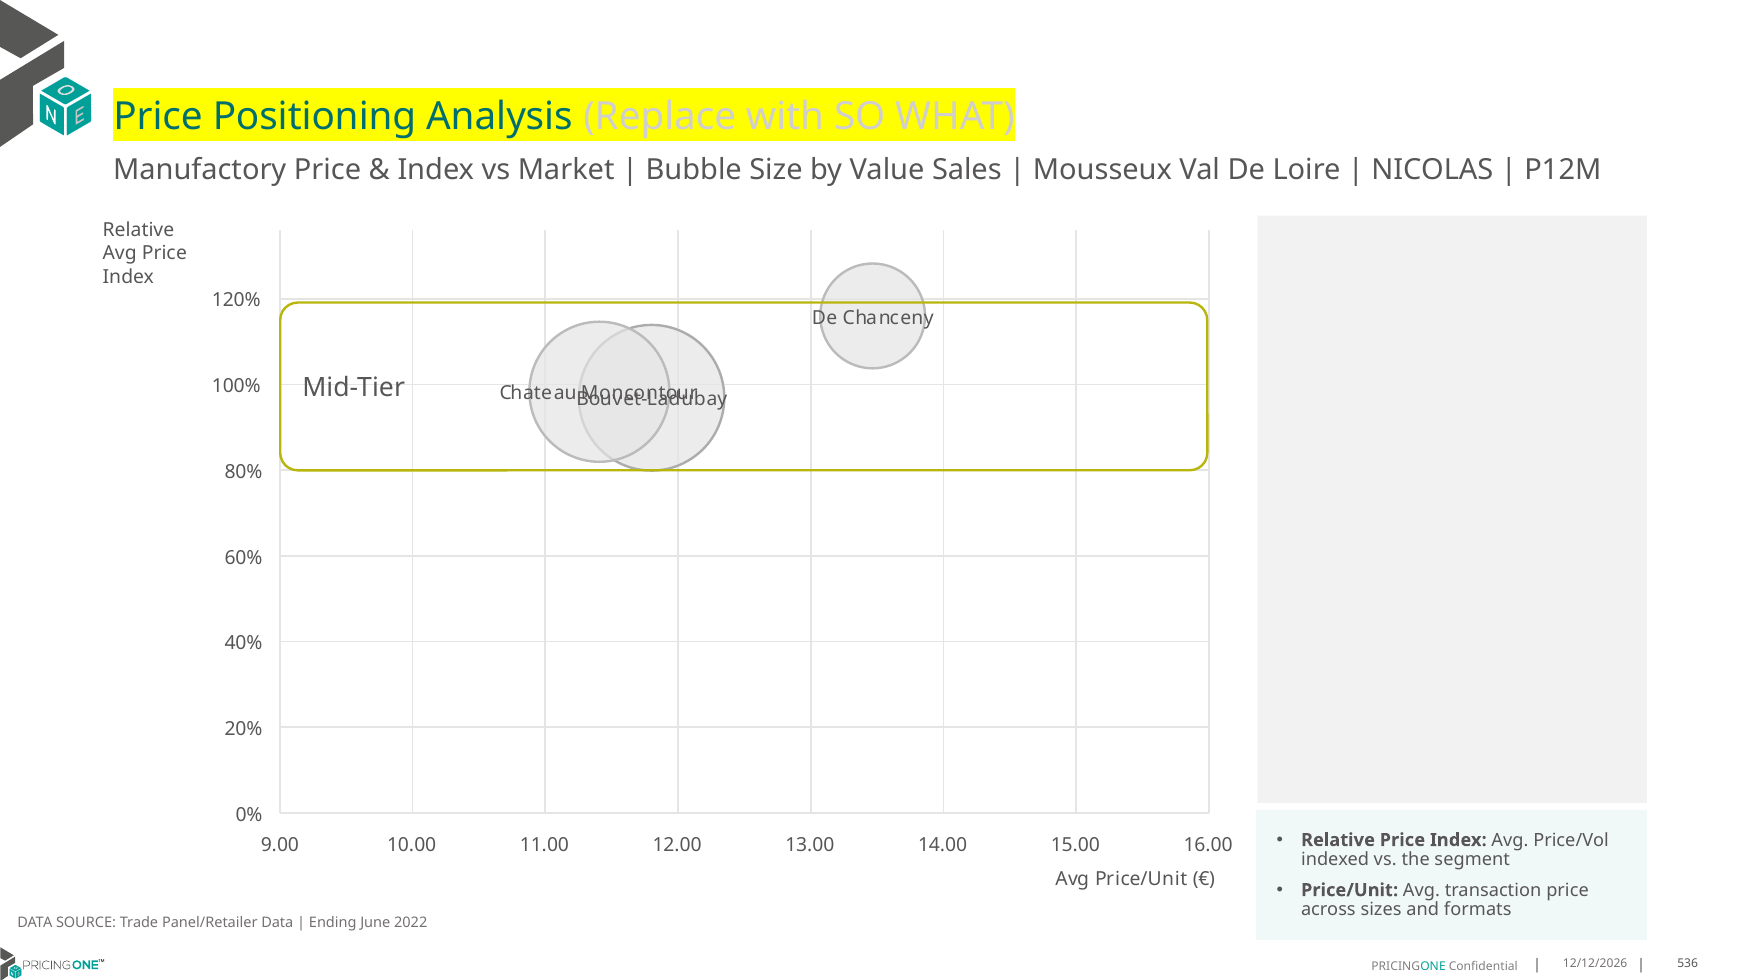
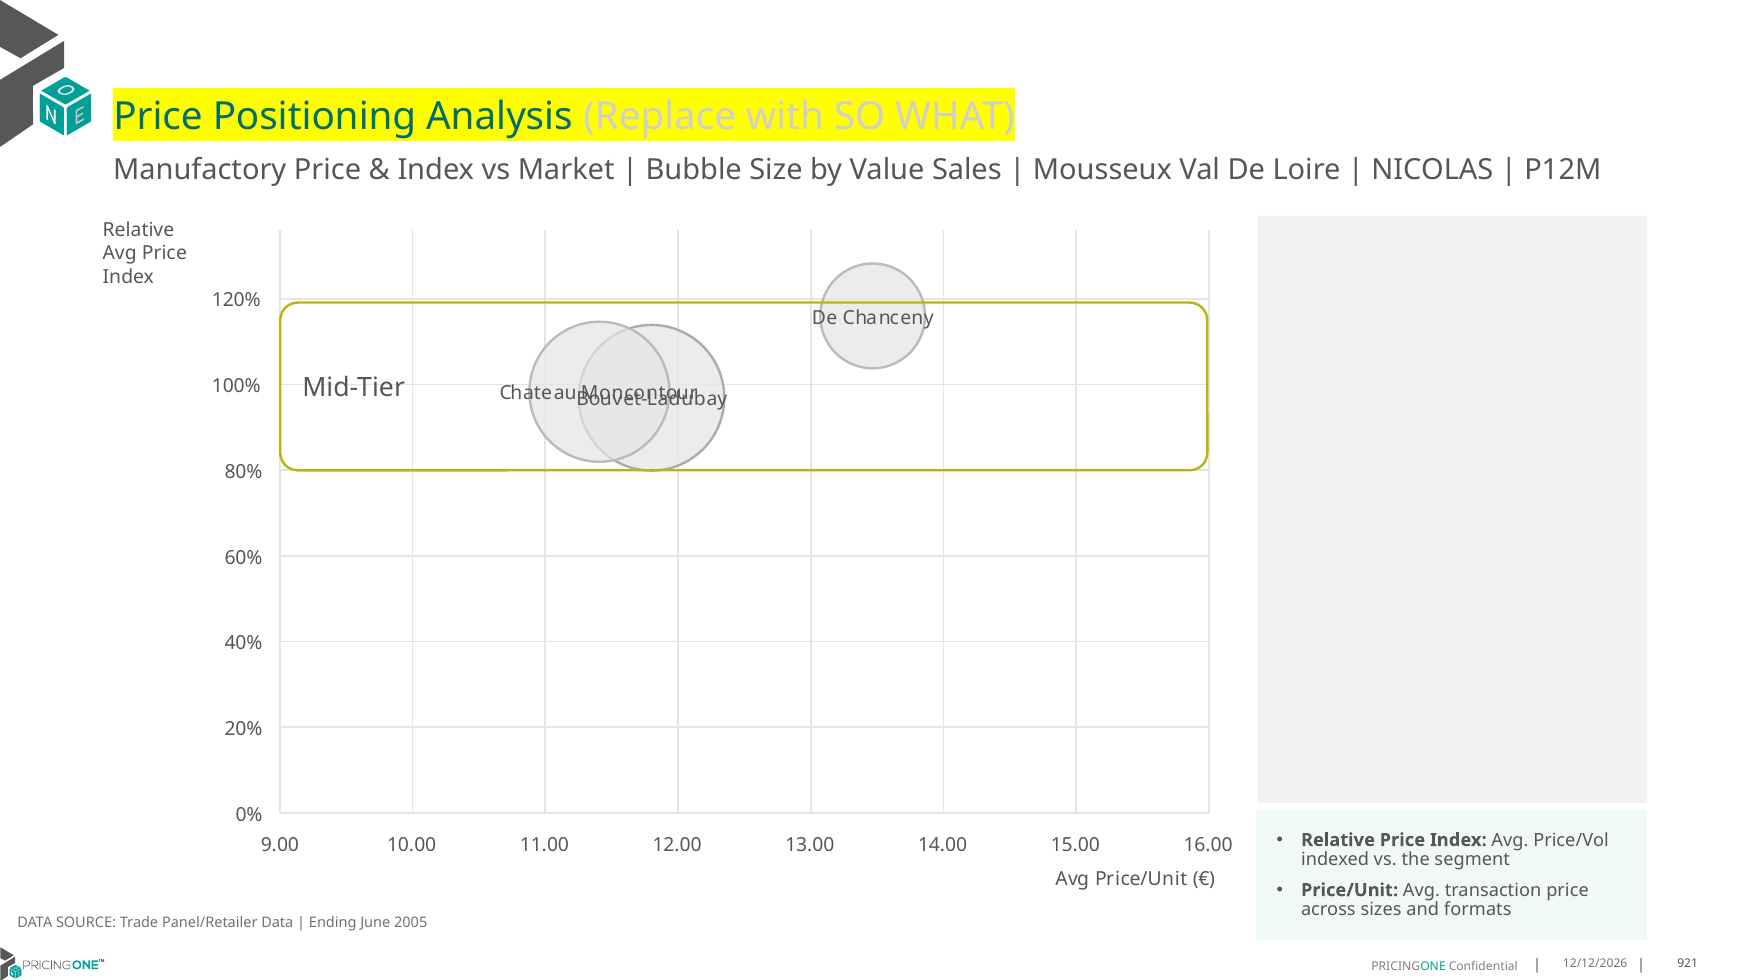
2022: 2022 -> 2005
536: 536 -> 921
